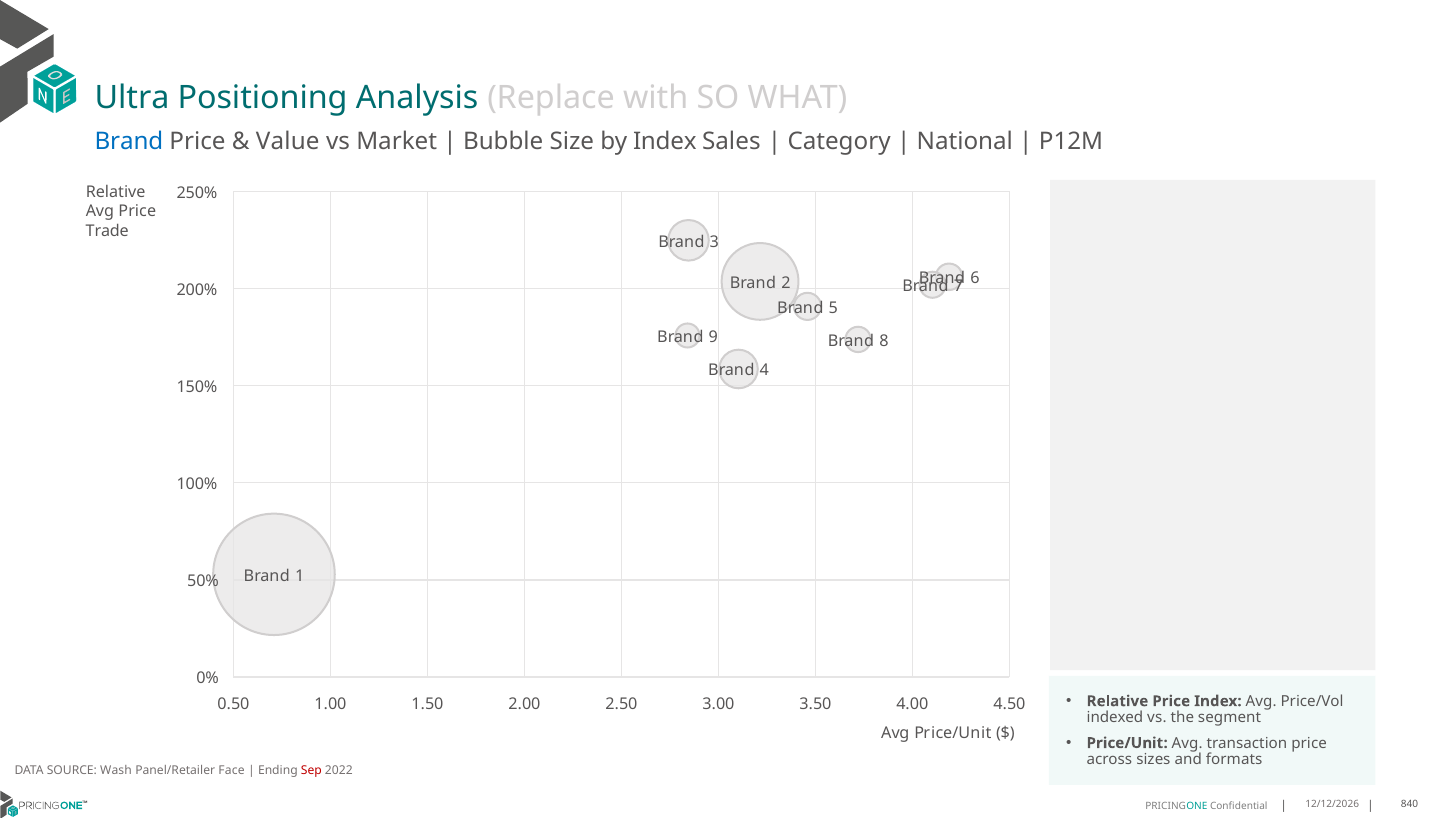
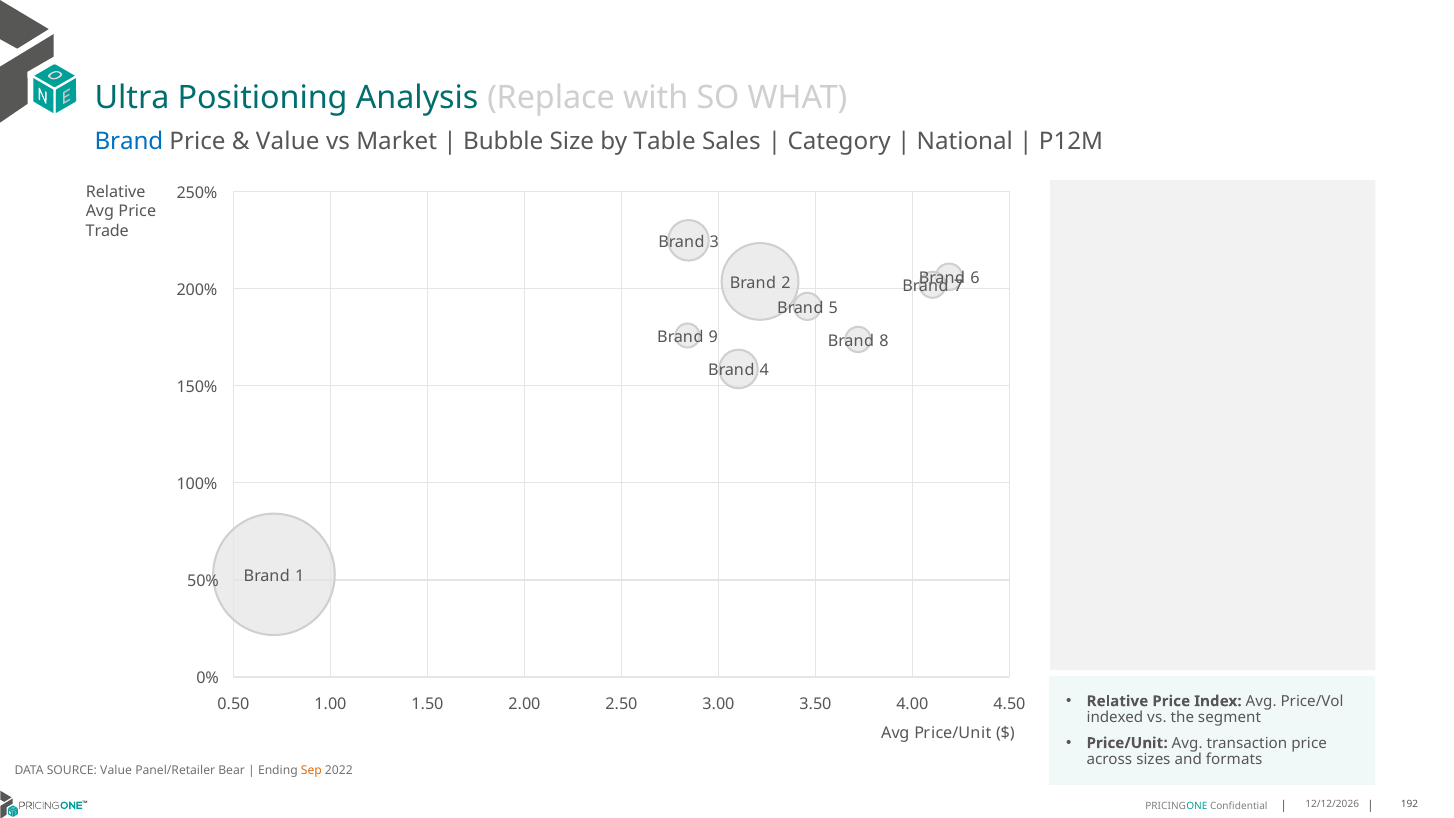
by Index: Index -> Table
SOURCE Wash: Wash -> Value
Face: Face -> Bear
Sep colour: red -> orange
840: 840 -> 192
